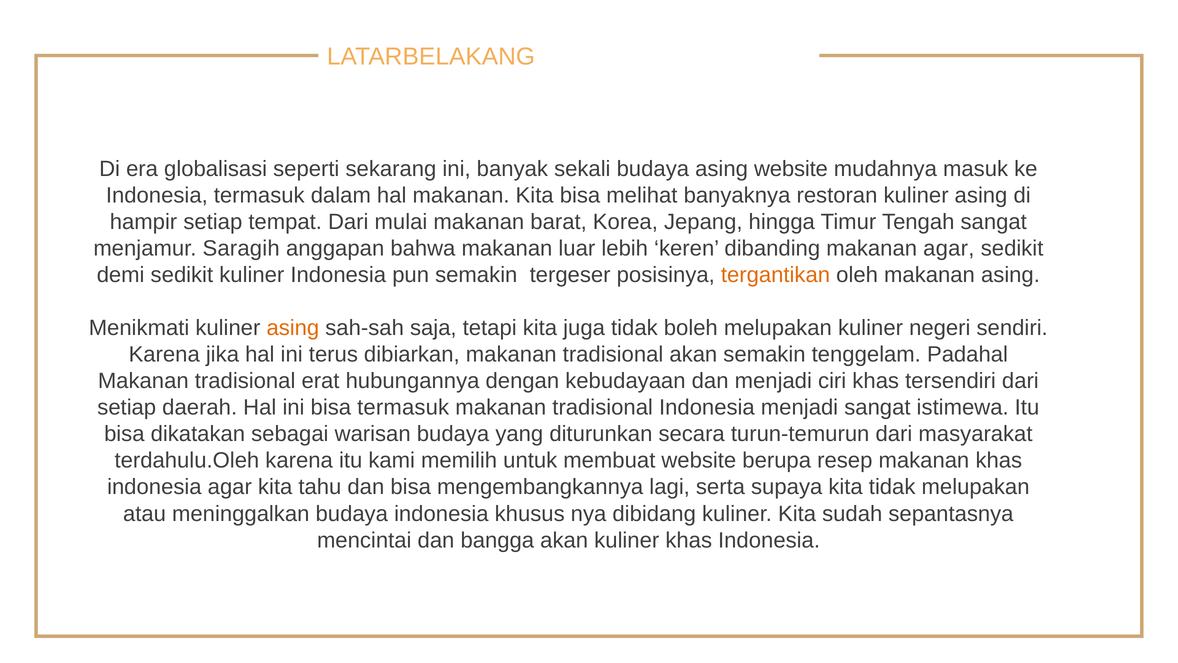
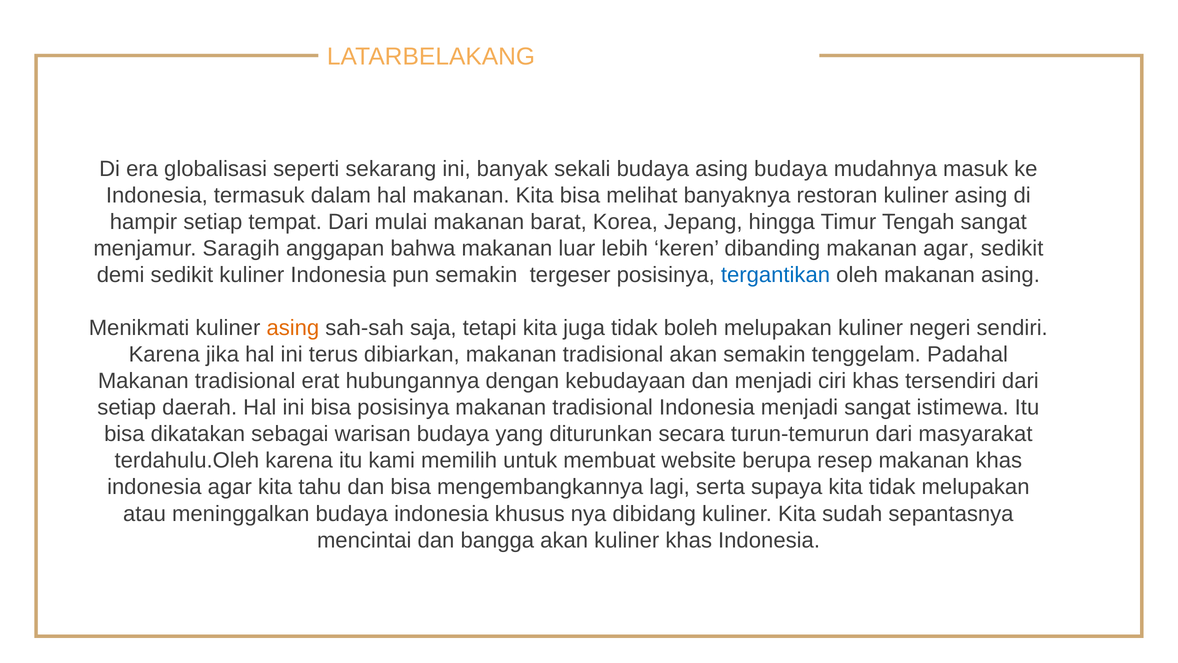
asing website: website -> budaya
tergantikan colour: orange -> blue
bisa termasuk: termasuk -> posisinya
